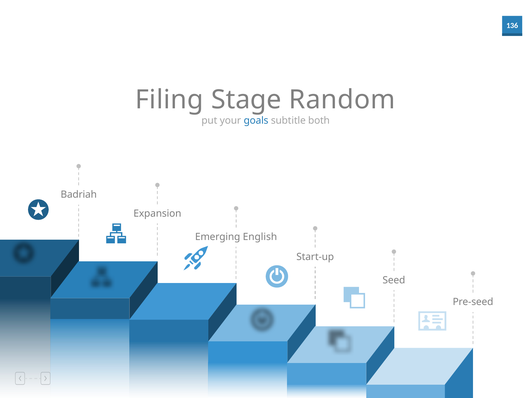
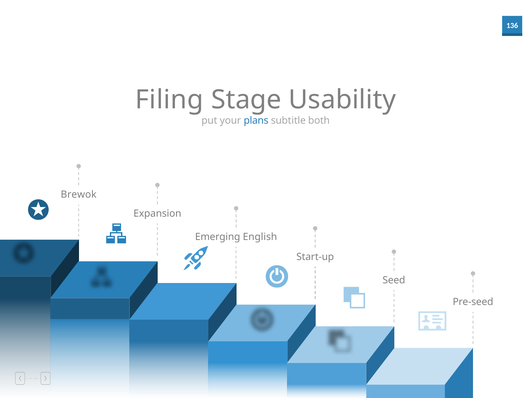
Random: Random -> Usability
goals: goals -> plans
Badriah: Badriah -> Brewok
